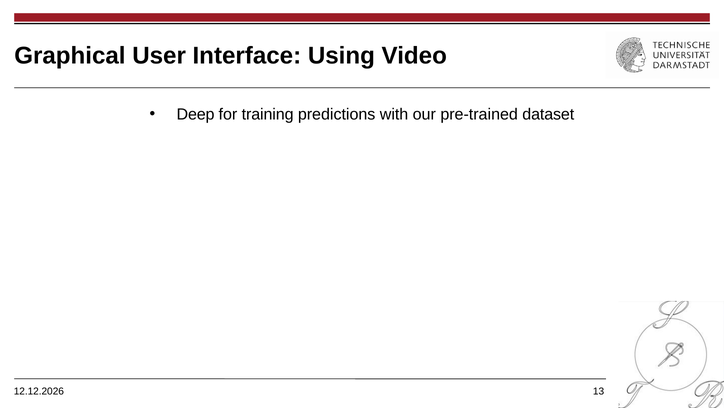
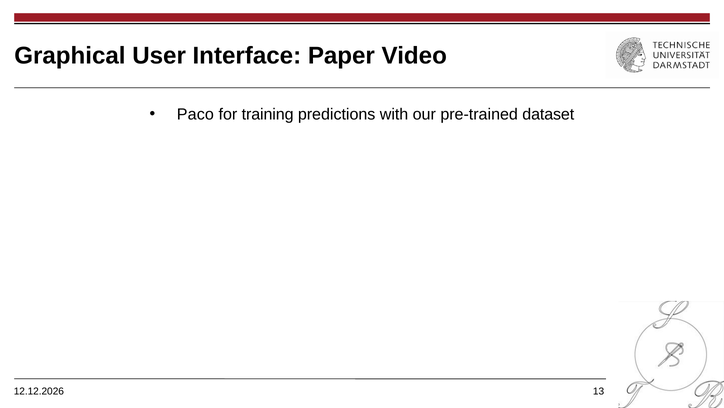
Using: Using -> Paper
Deep: Deep -> Paco
